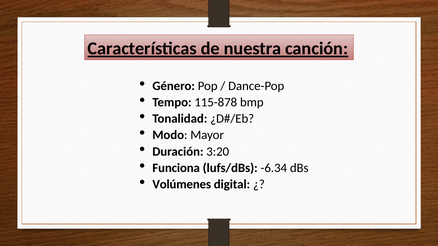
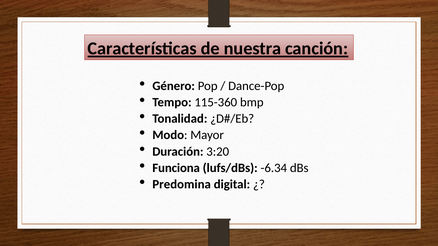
115-878: 115-878 -> 115-360
Volúmenes: Volúmenes -> Predomina
